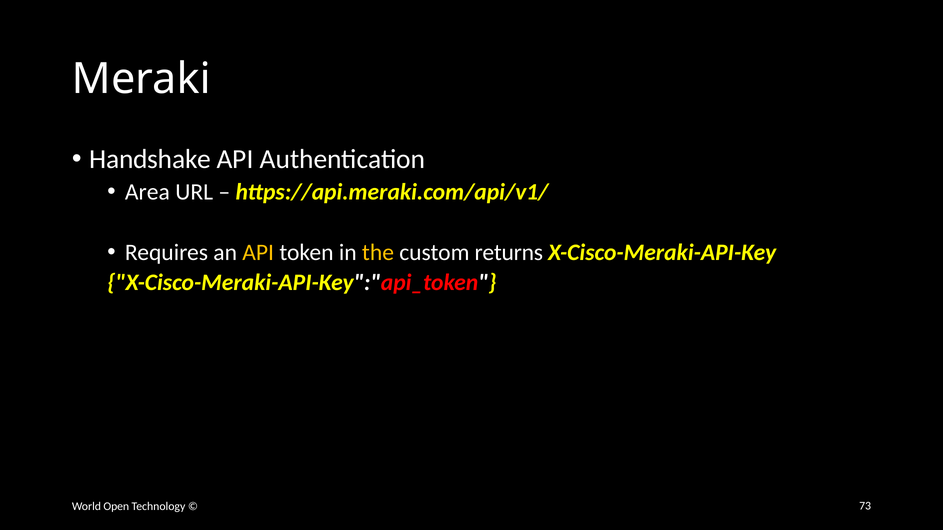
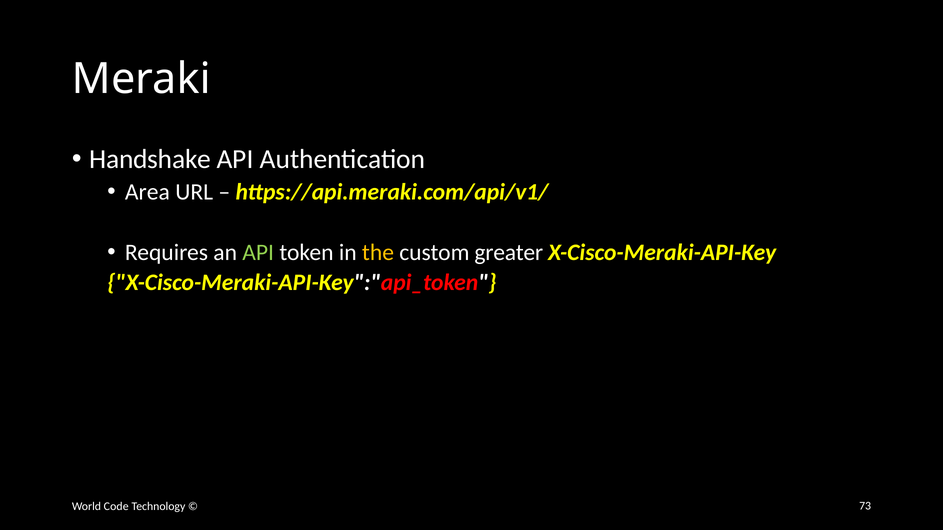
API at (258, 253) colour: yellow -> light green
returns: returns -> greater
Open: Open -> Code
